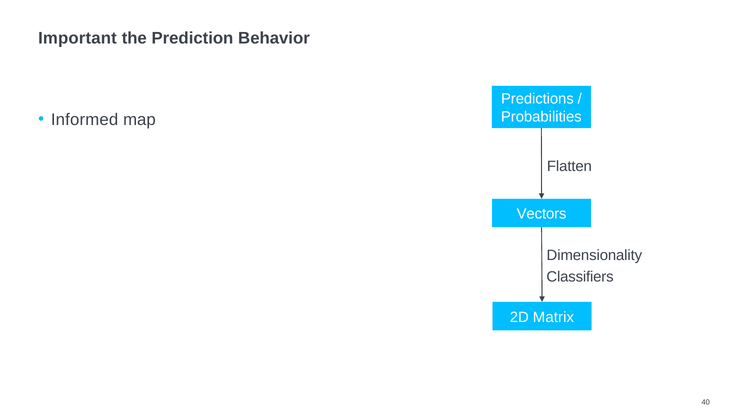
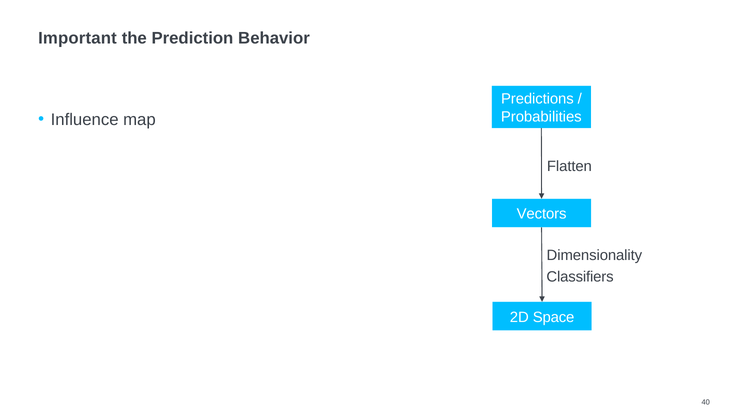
Informed: Informed -> Influence
Matrix: Matrix -> Space
